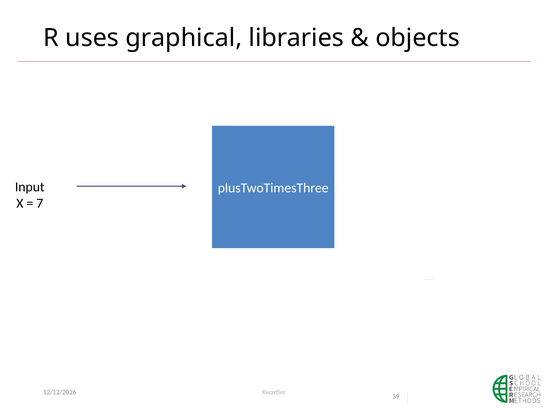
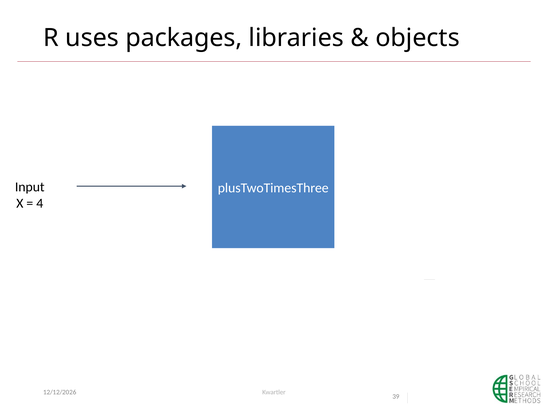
graphical: graphical -> packages
7: 7 -> 4
